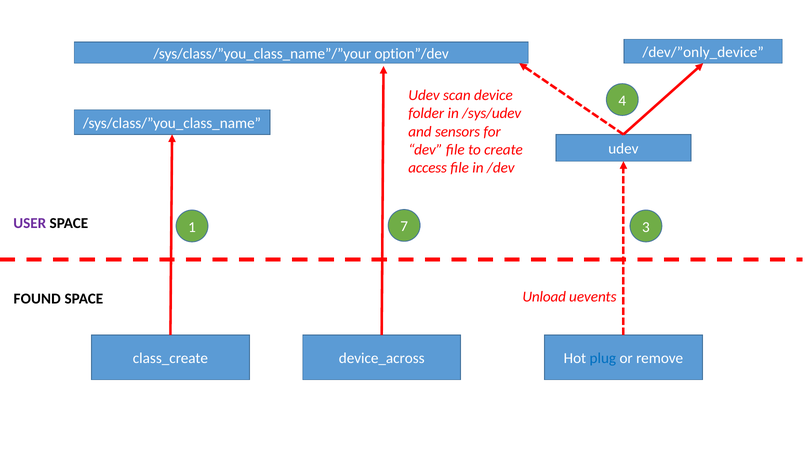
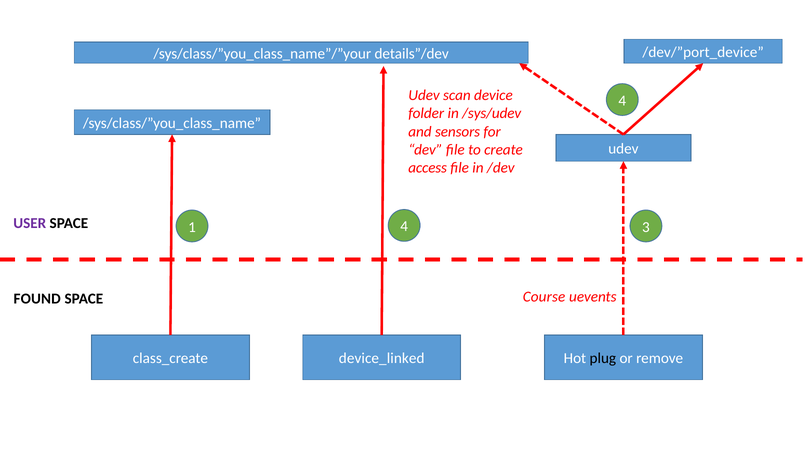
/dev/”only_device: /dev/”only_device -> /dev/”port_device
option”/dev: option”/dev -> details”/dev
1 7: 7 -> 4
Unload: Unload -> Course
device_across: device_across -> device_linked
plug colour: blue -> black
